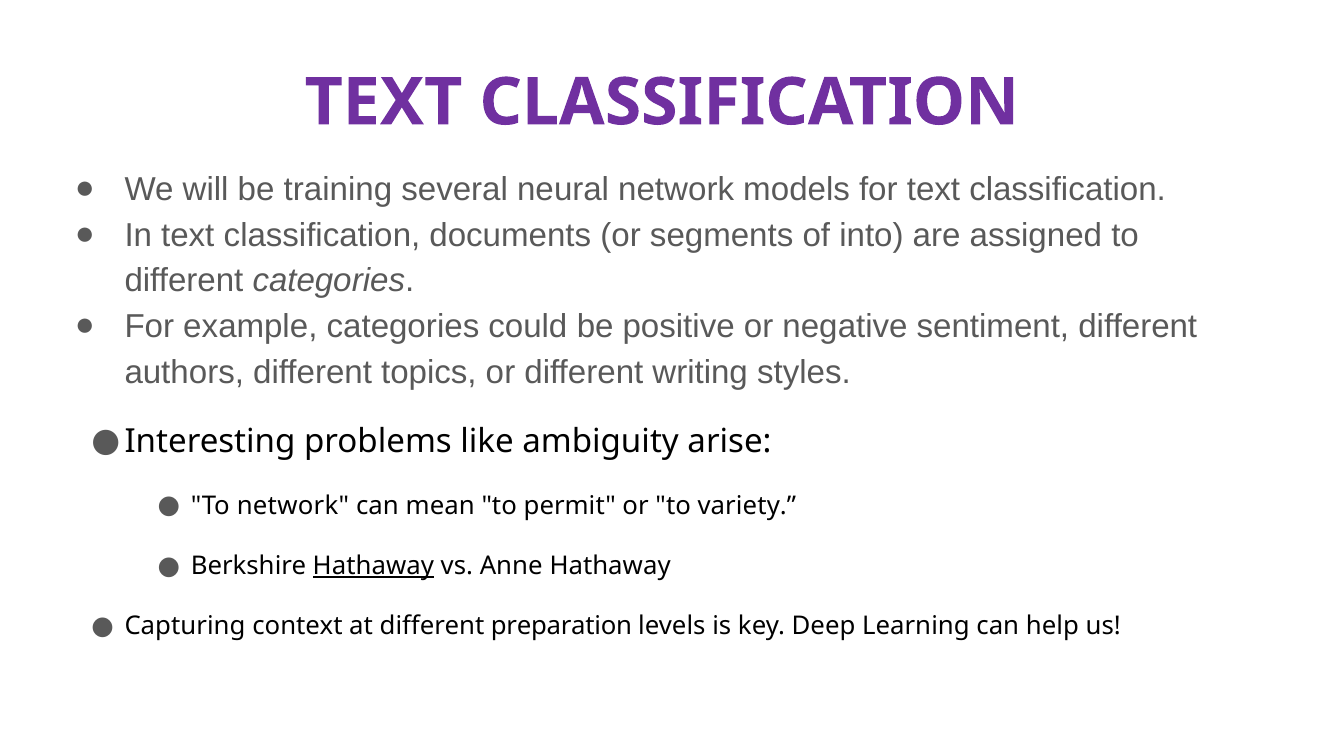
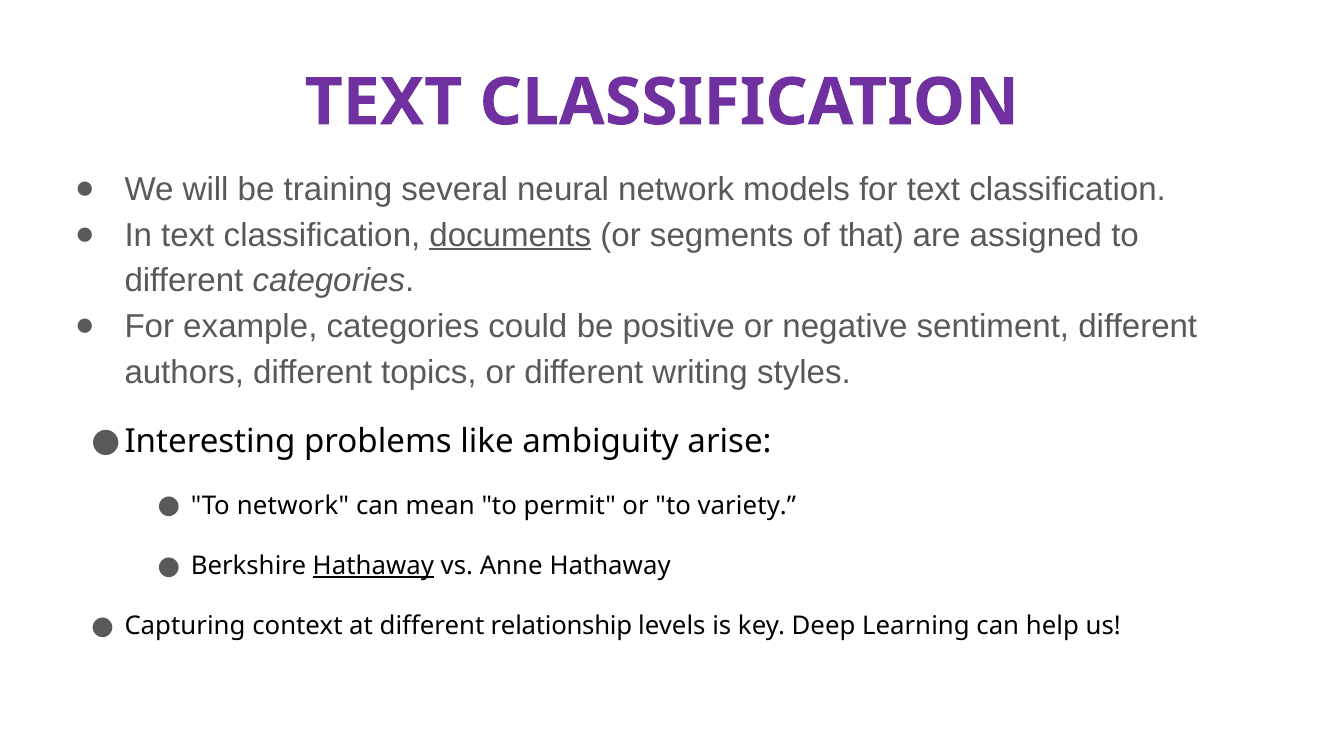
documents underline: none -> present
into: into -> that
preparation: preparation -> relationship
